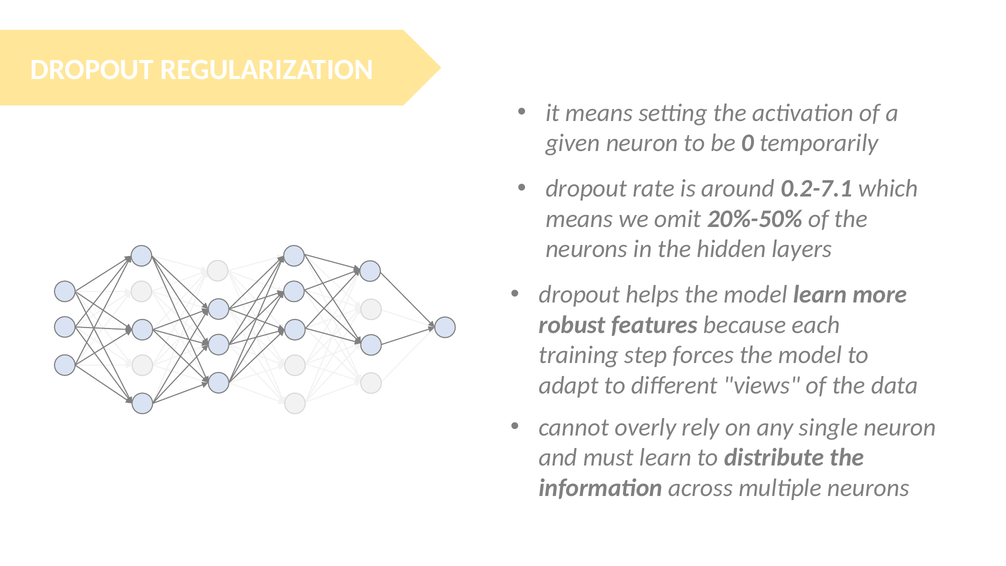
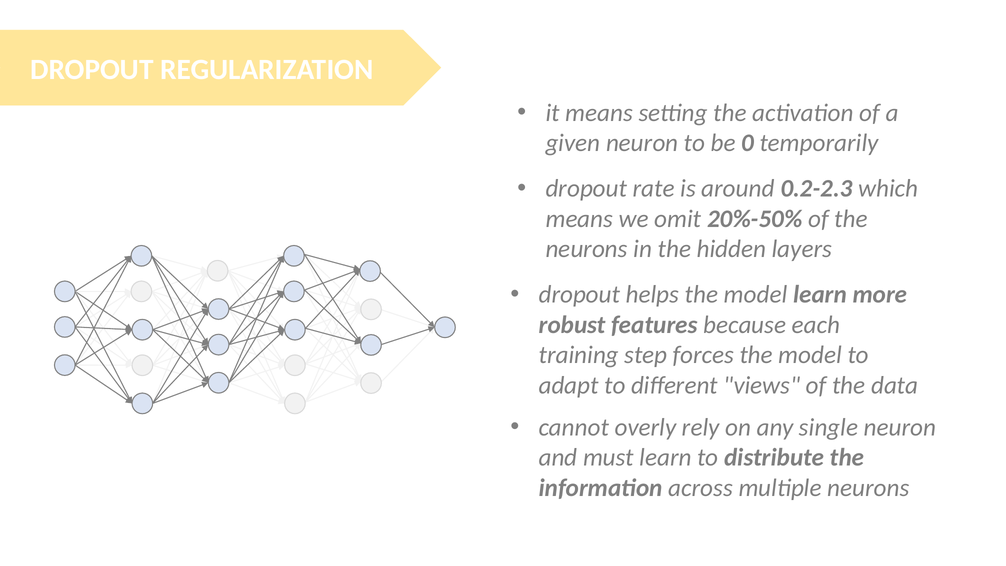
0.2-7.1: 0.2-7.1 -> 0.2-2.3
